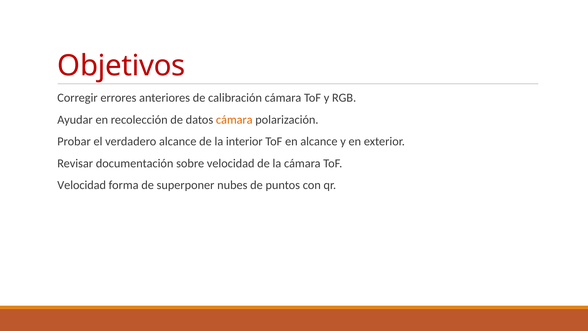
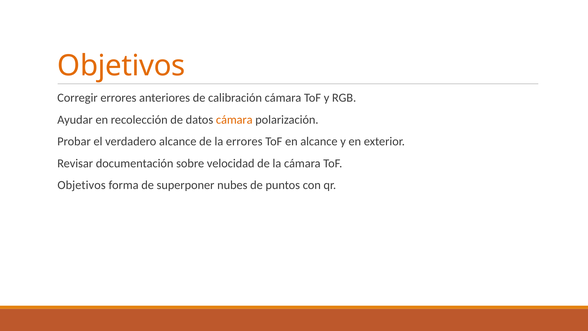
Objetivos at (121, 66) colour: red -> orange
la interior: interior -> errores
Velocidad at (82, 185): Velocidad -> Objetivos
